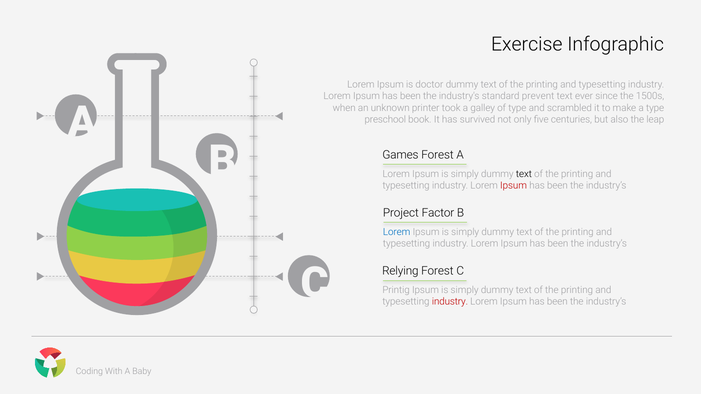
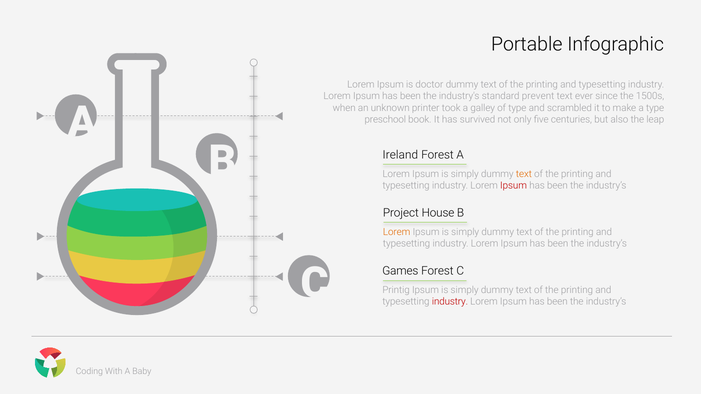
Exercise: Exercise -> Portable
Games: Games -> Ireland
text at (524, 174) colour: black -> orange
Factor: Factor -> House
Lorem at (397, 232) colour: blue -> orange
Relying: Relying -> Games
